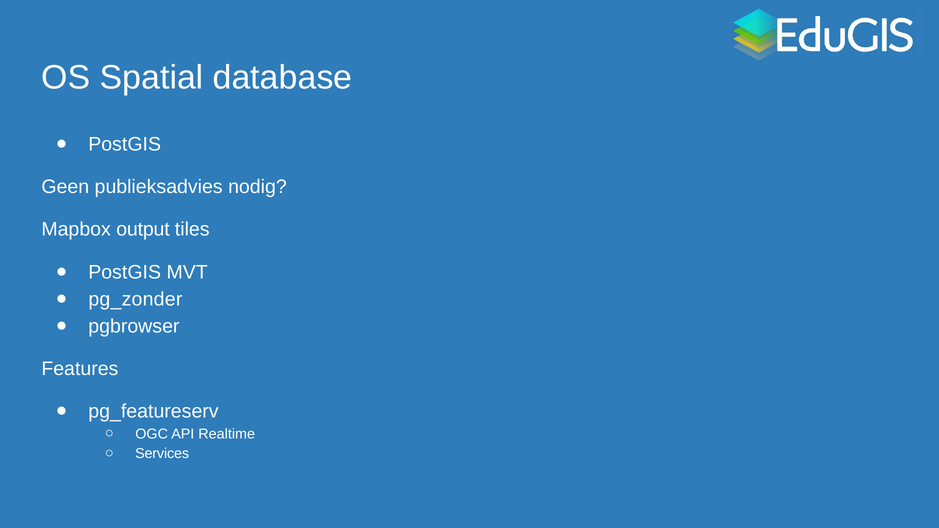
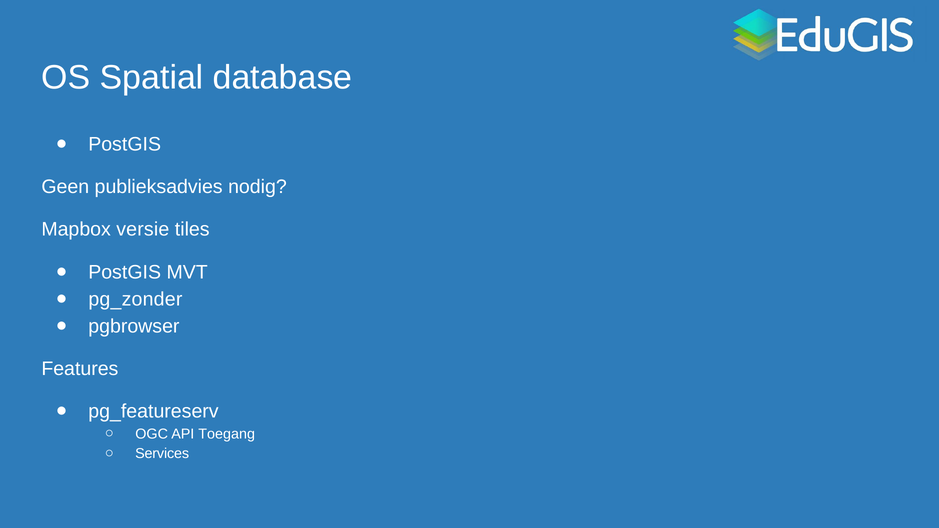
output: output -> versie
Realtime: Realtime -> Toegang
